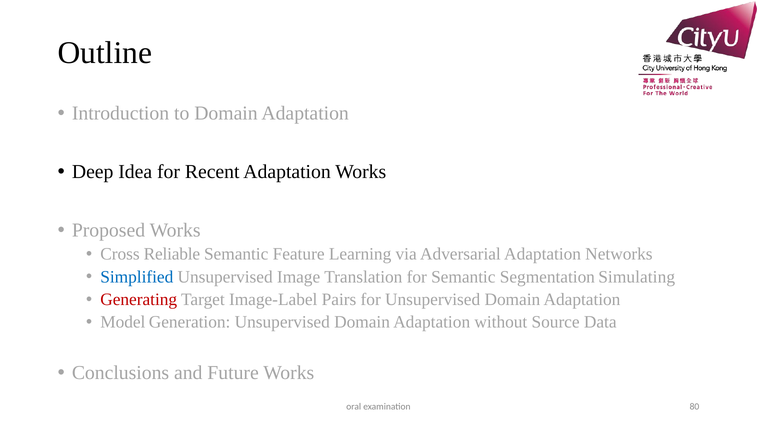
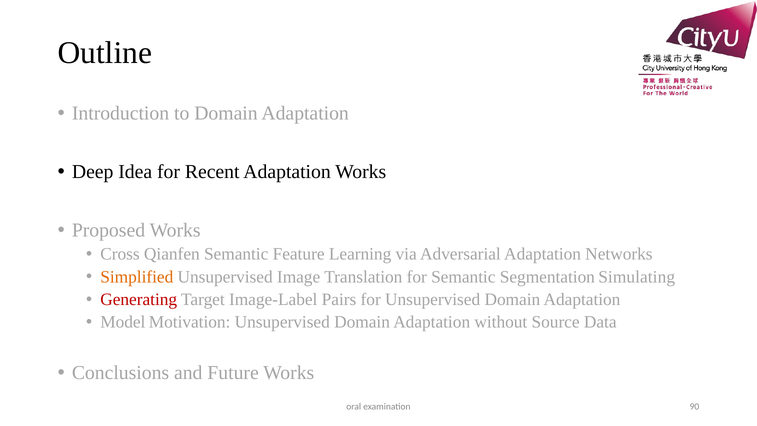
Reliable: Reliable -> Qianfen
Simplified colour: blue -> orange
Generation: Generation -> Motivation
80: 80 -> 90
